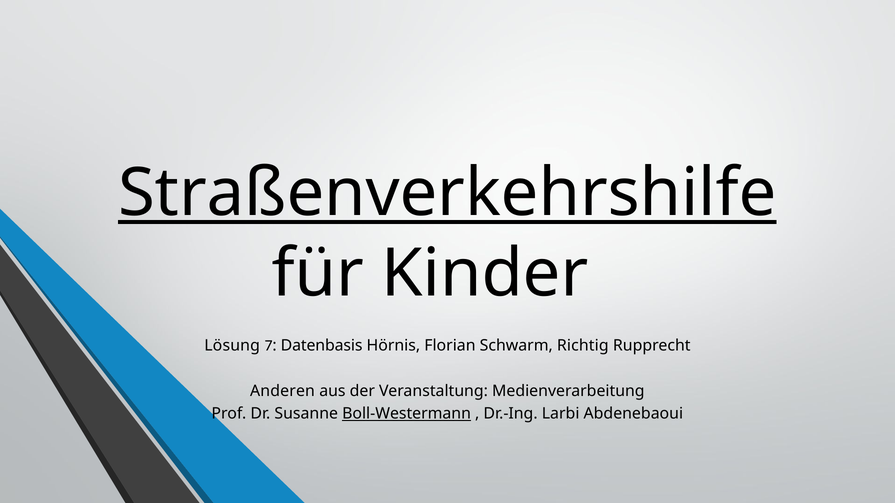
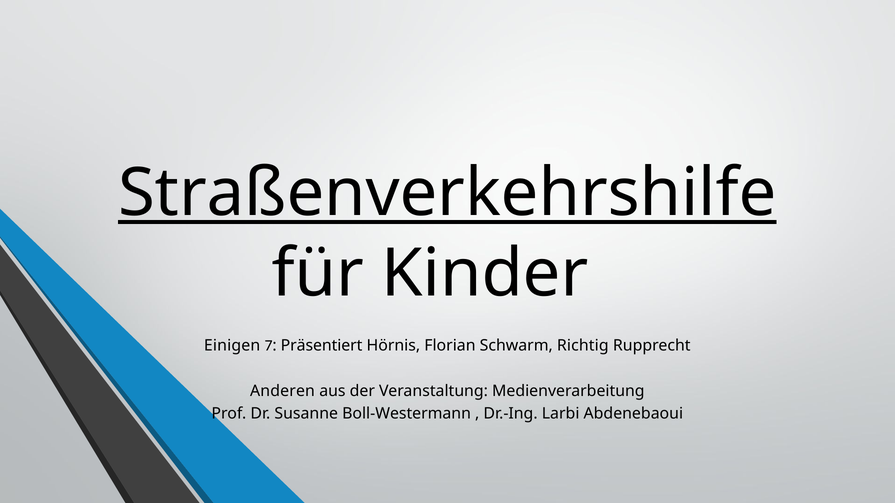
Lösung: Lösung -> Einigen
Datenbasis: Datenbasis -> Präsentiert
Boll-Westermann underline: present -> none
